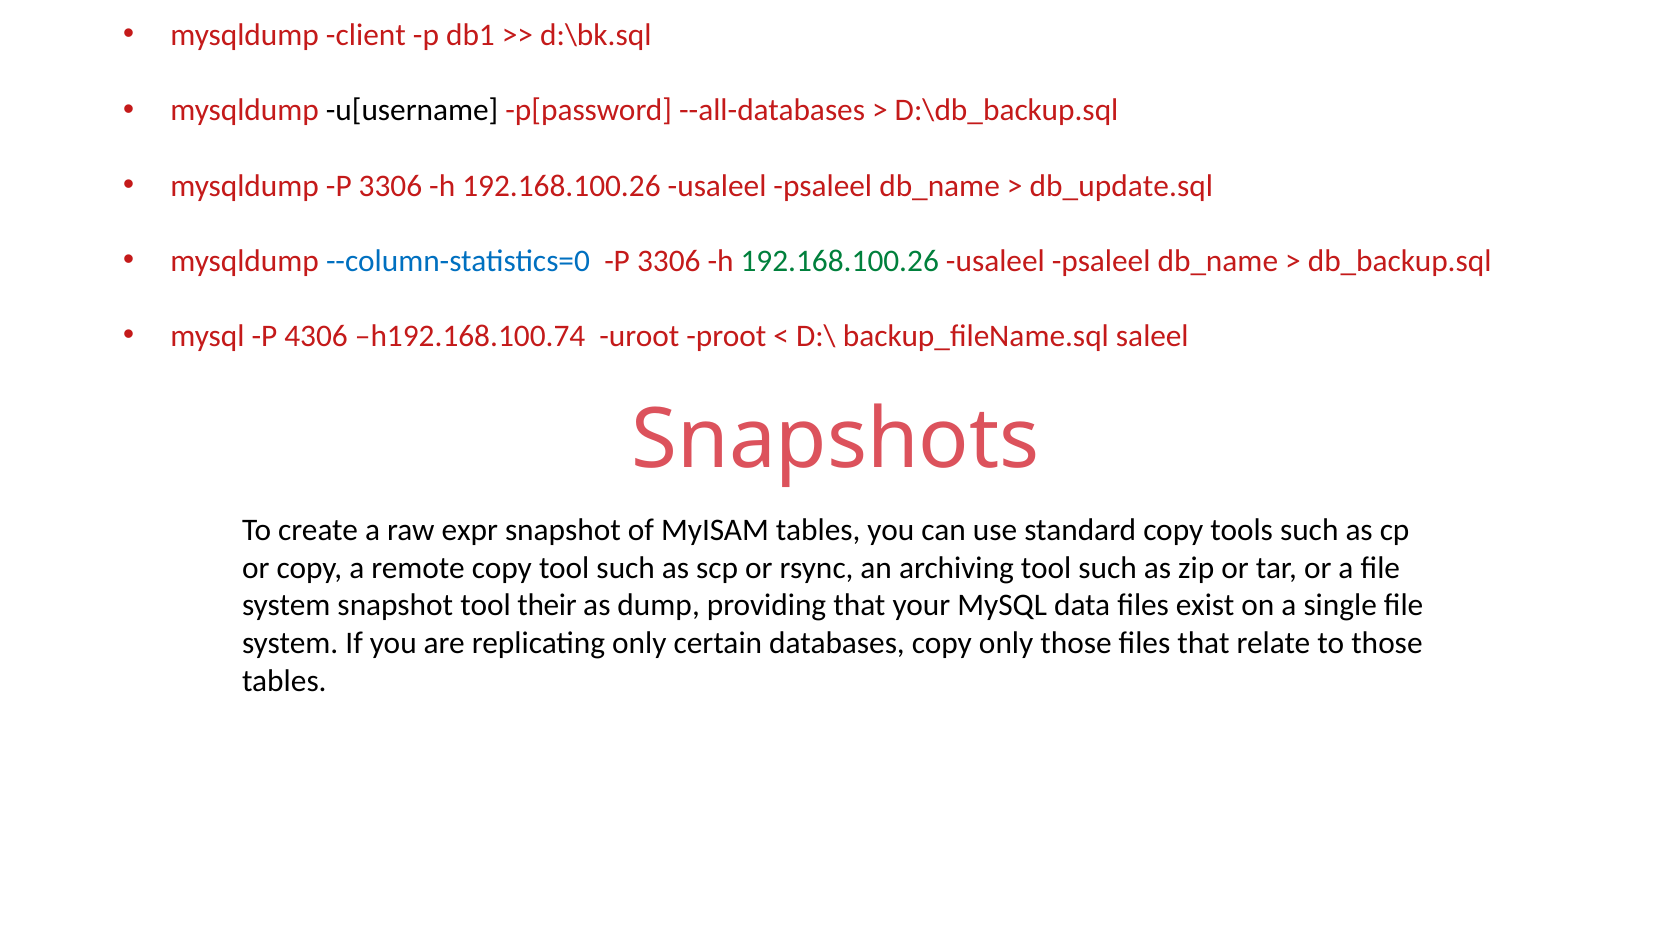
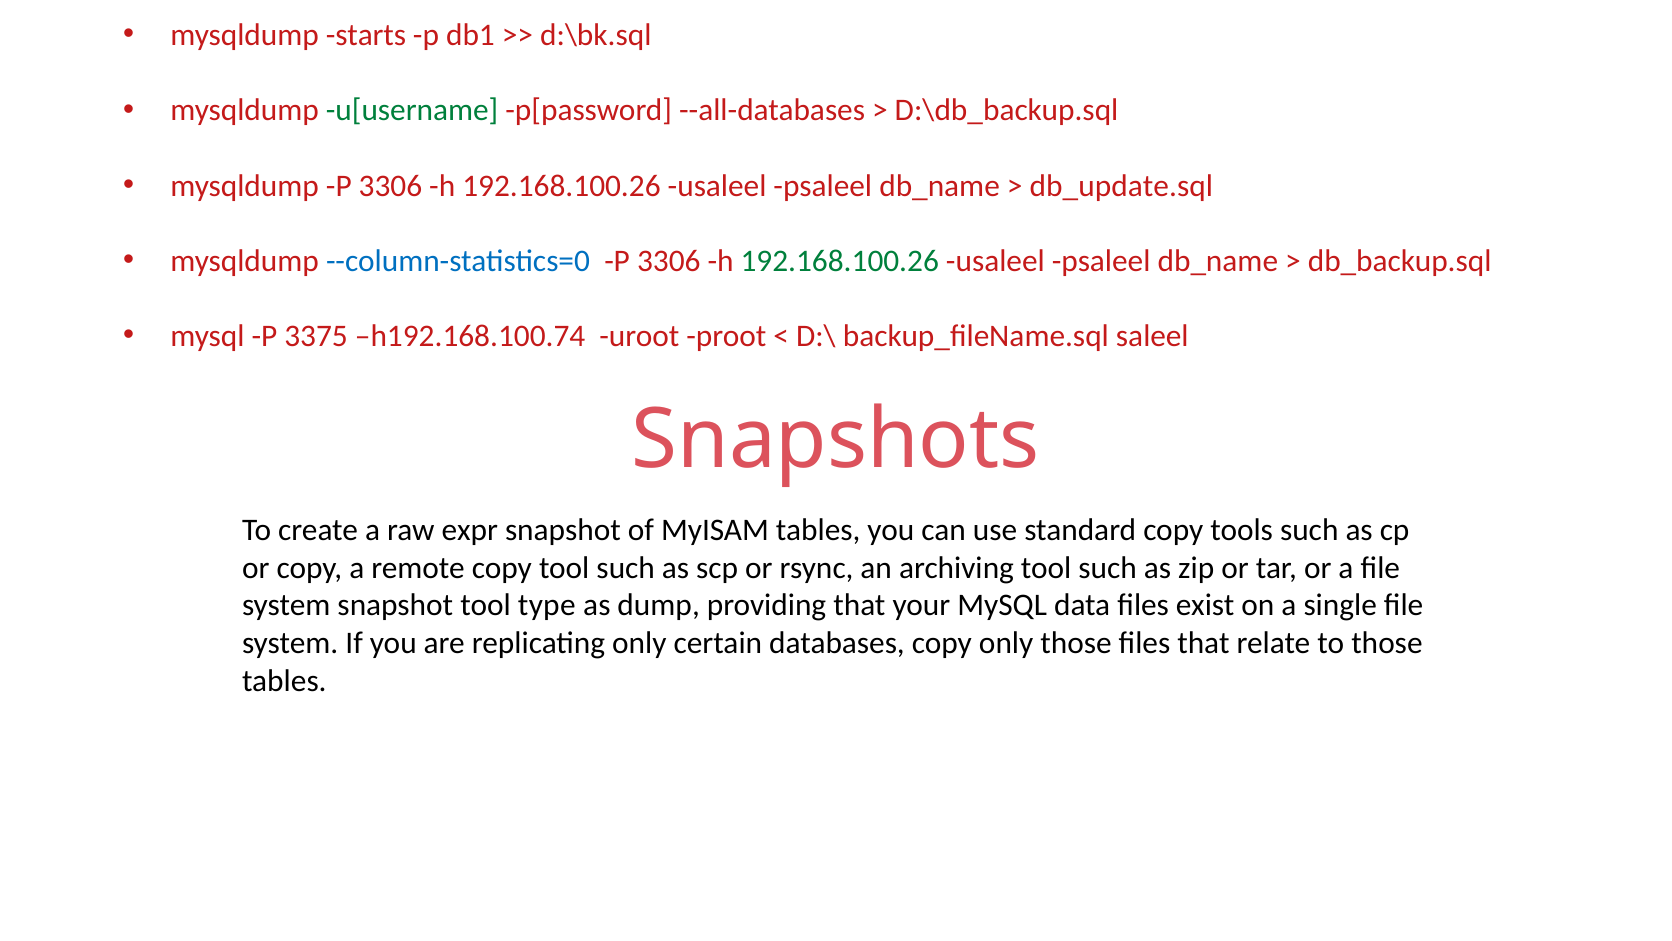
client: client -> starts
u[username colour: black -> green
4306: 4306 -> 3375
their: their -> type
